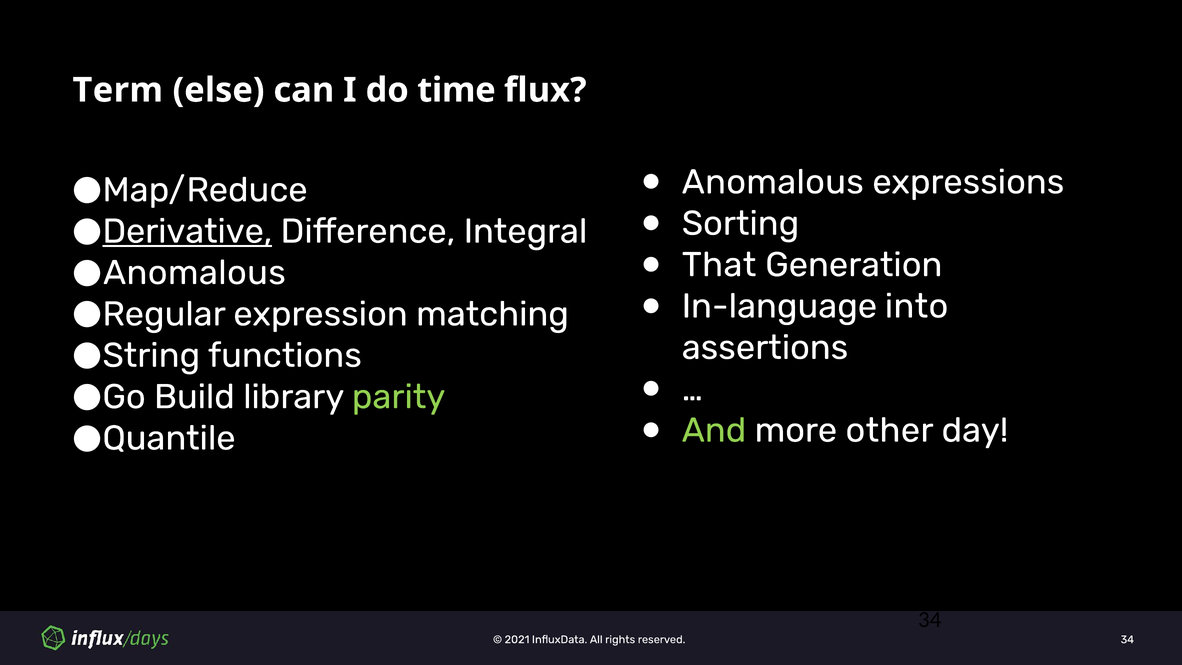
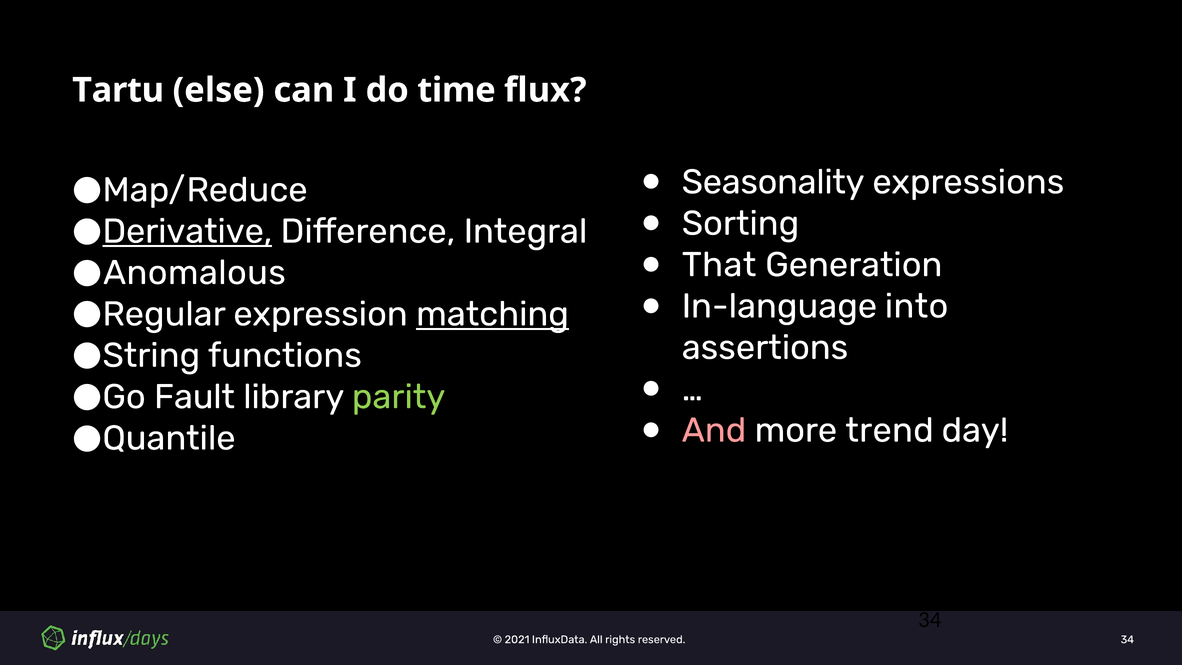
Term: Term -> Tartu
Anomalous at (773, 182): Anomalous -> Seasonality
matching underline: none -> present
Build: Build -> Fault
And colour: light green -> pink
other: other -> trend
